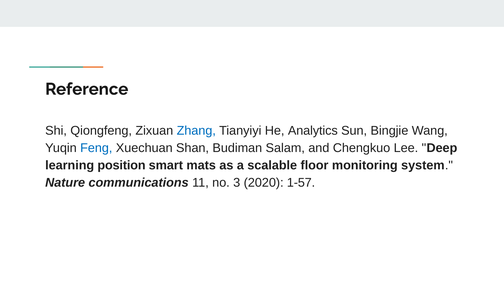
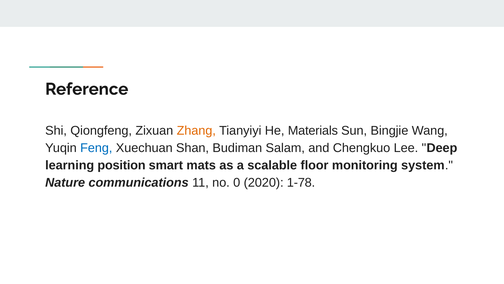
Zhang colour: blue -> orange
Analytics: Analytics -> Materials
3: 3 -> 0
1-57: 1-57 -> 1-78
